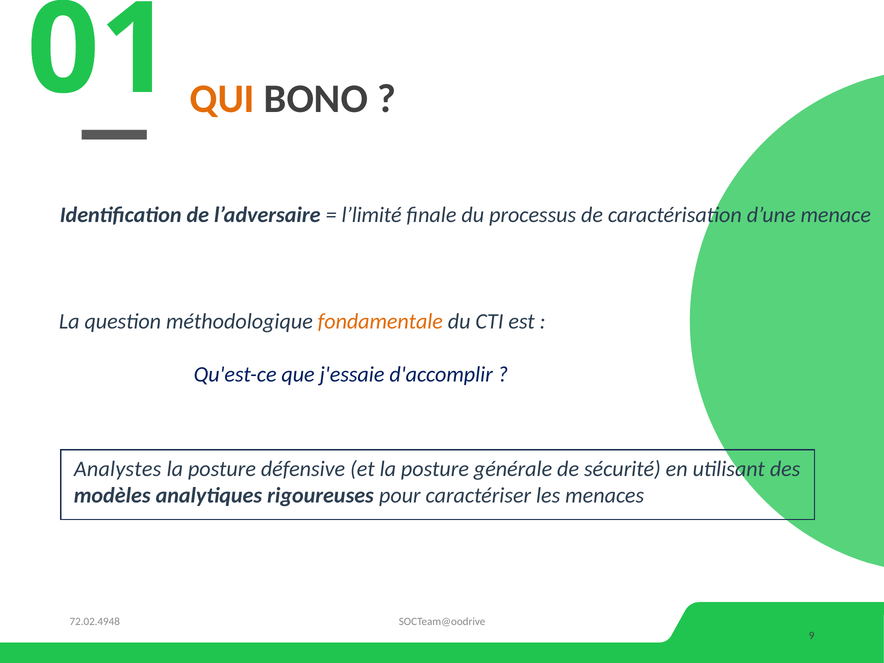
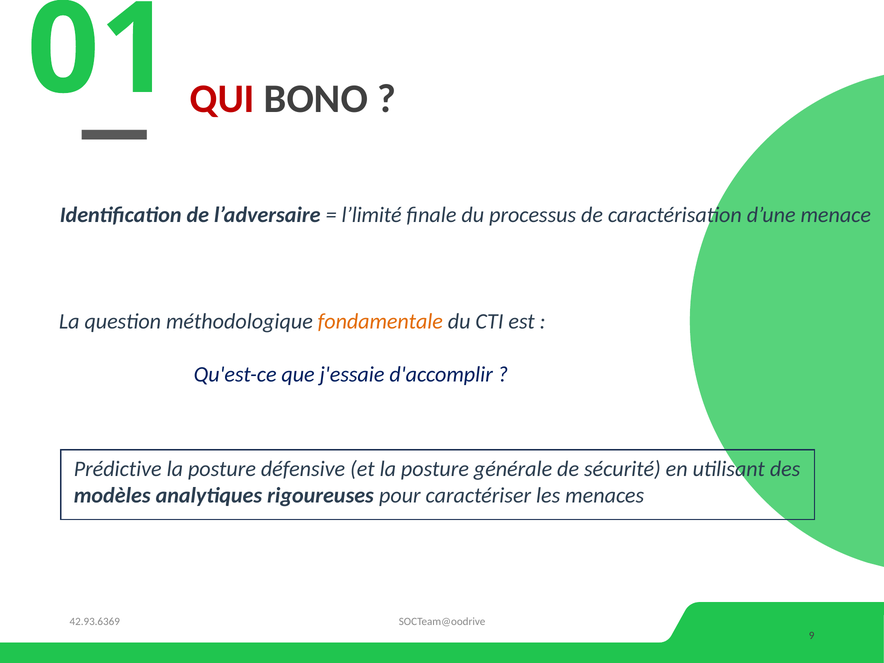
QUI colour: orange -> red
Analystes: Analystes -> Prédictive
72.02.4948: 72.02.4948 -> 42.93.6369
